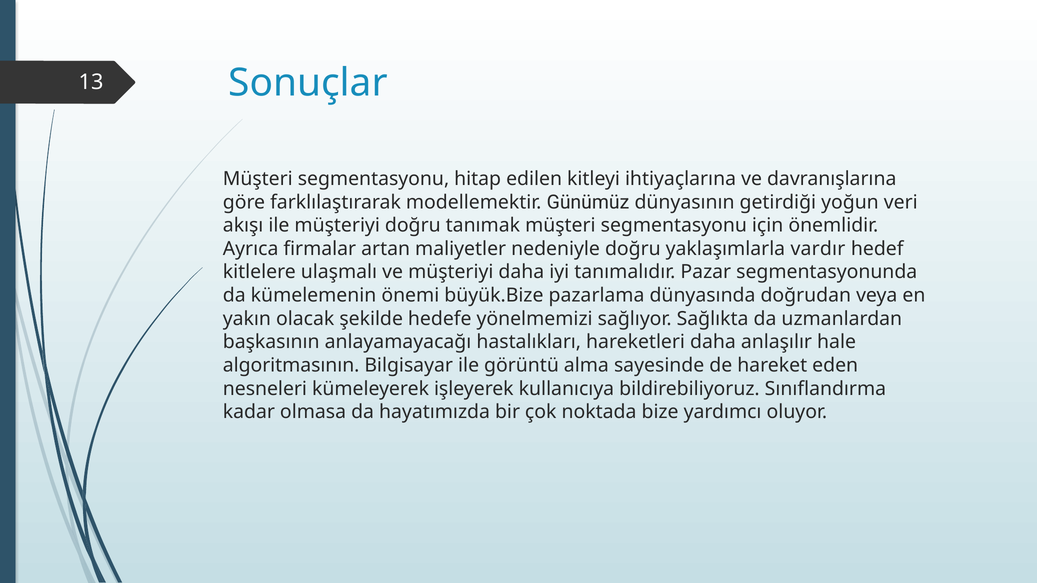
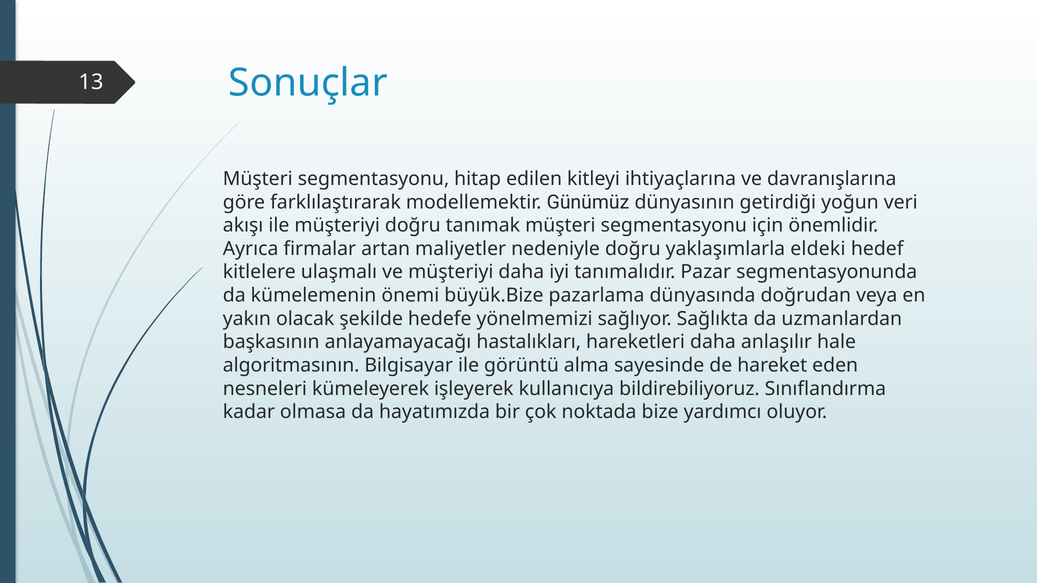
vardır: vardır -> eldeki
